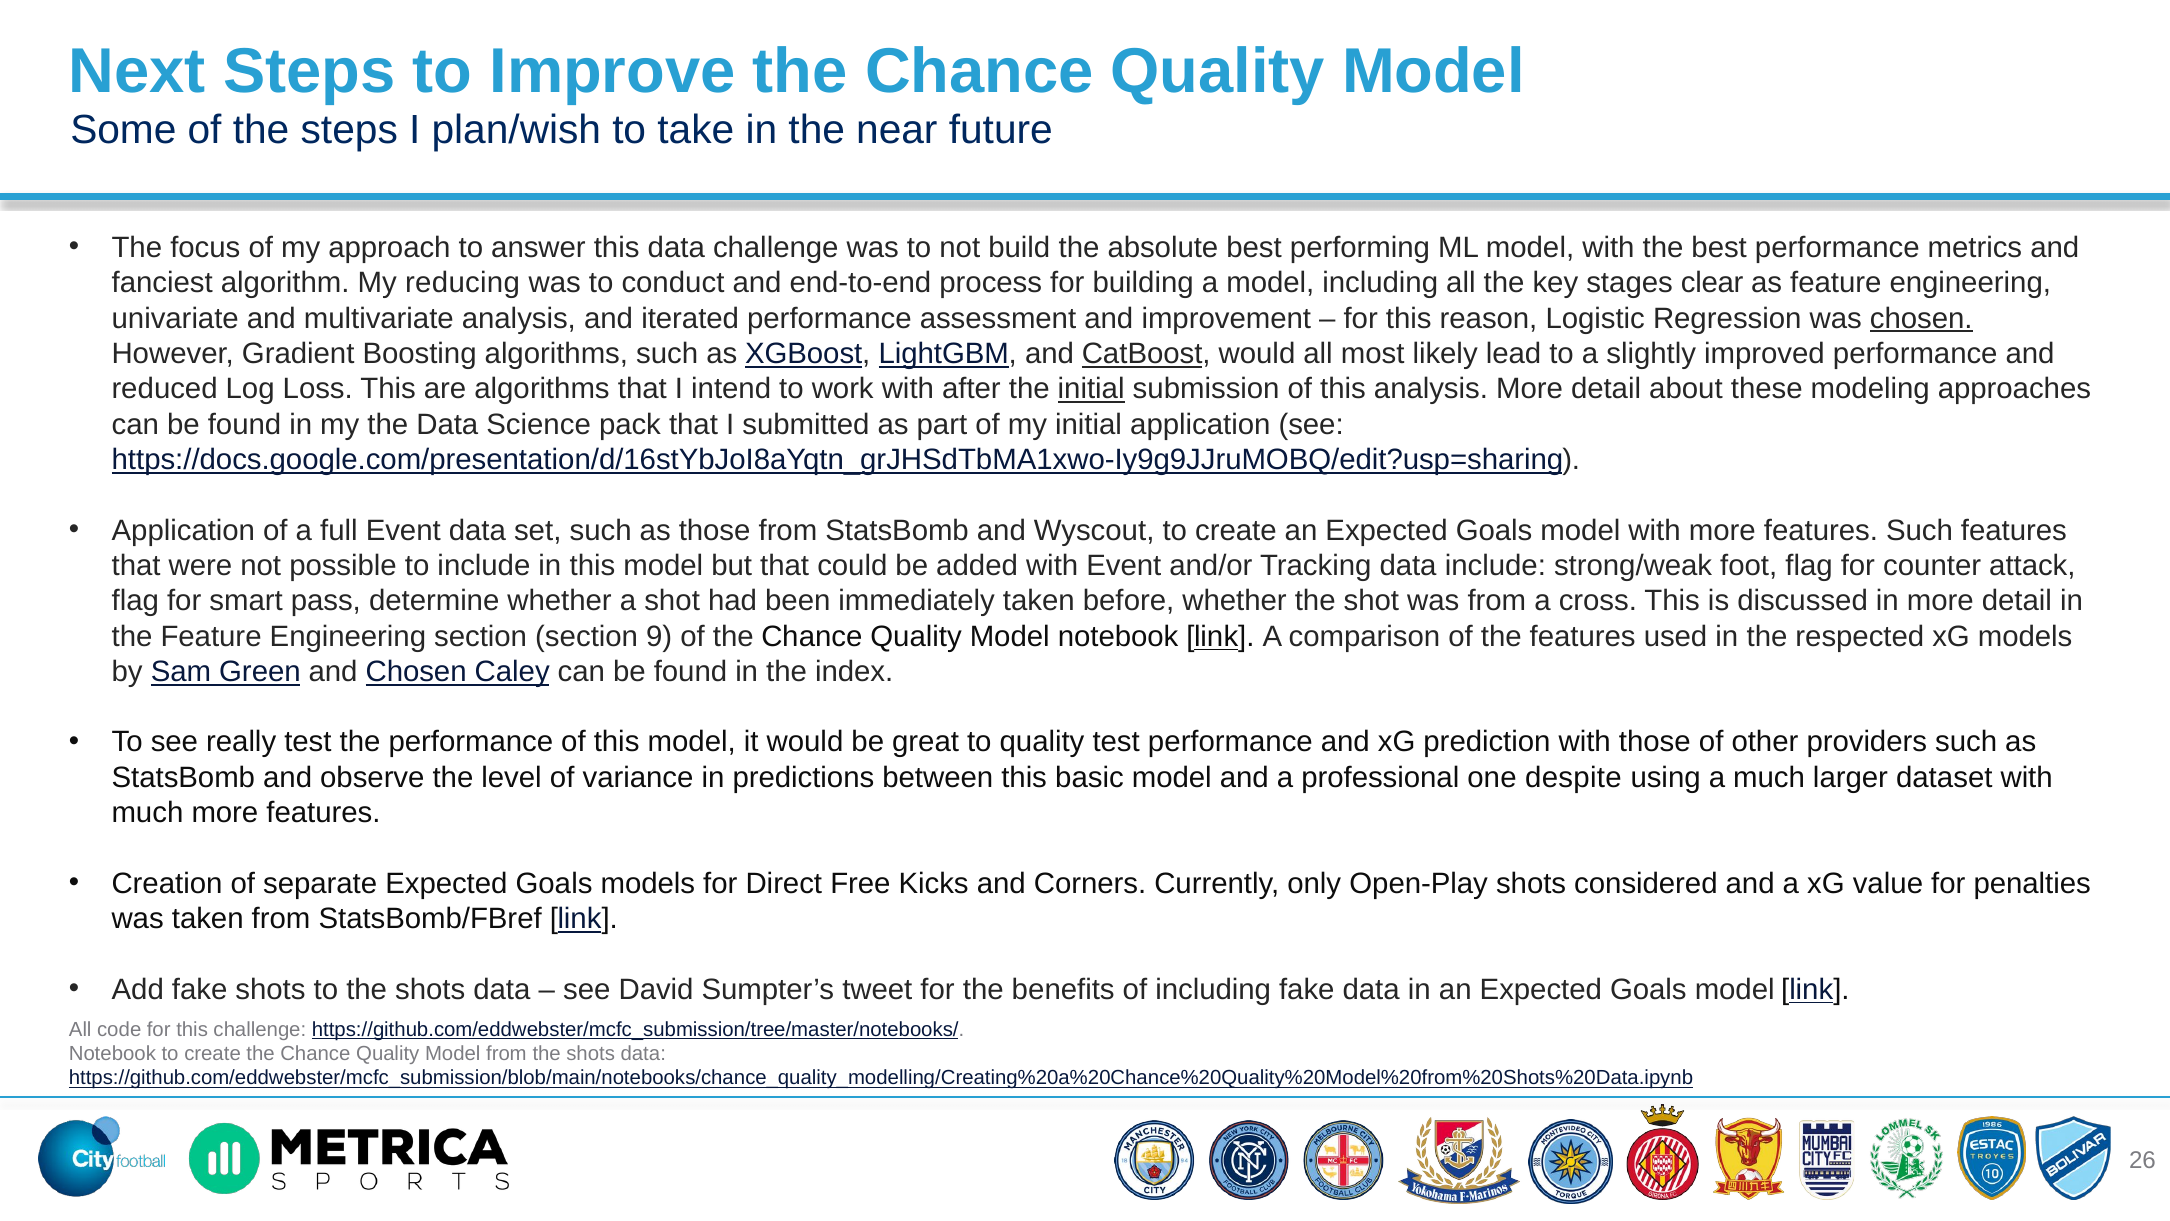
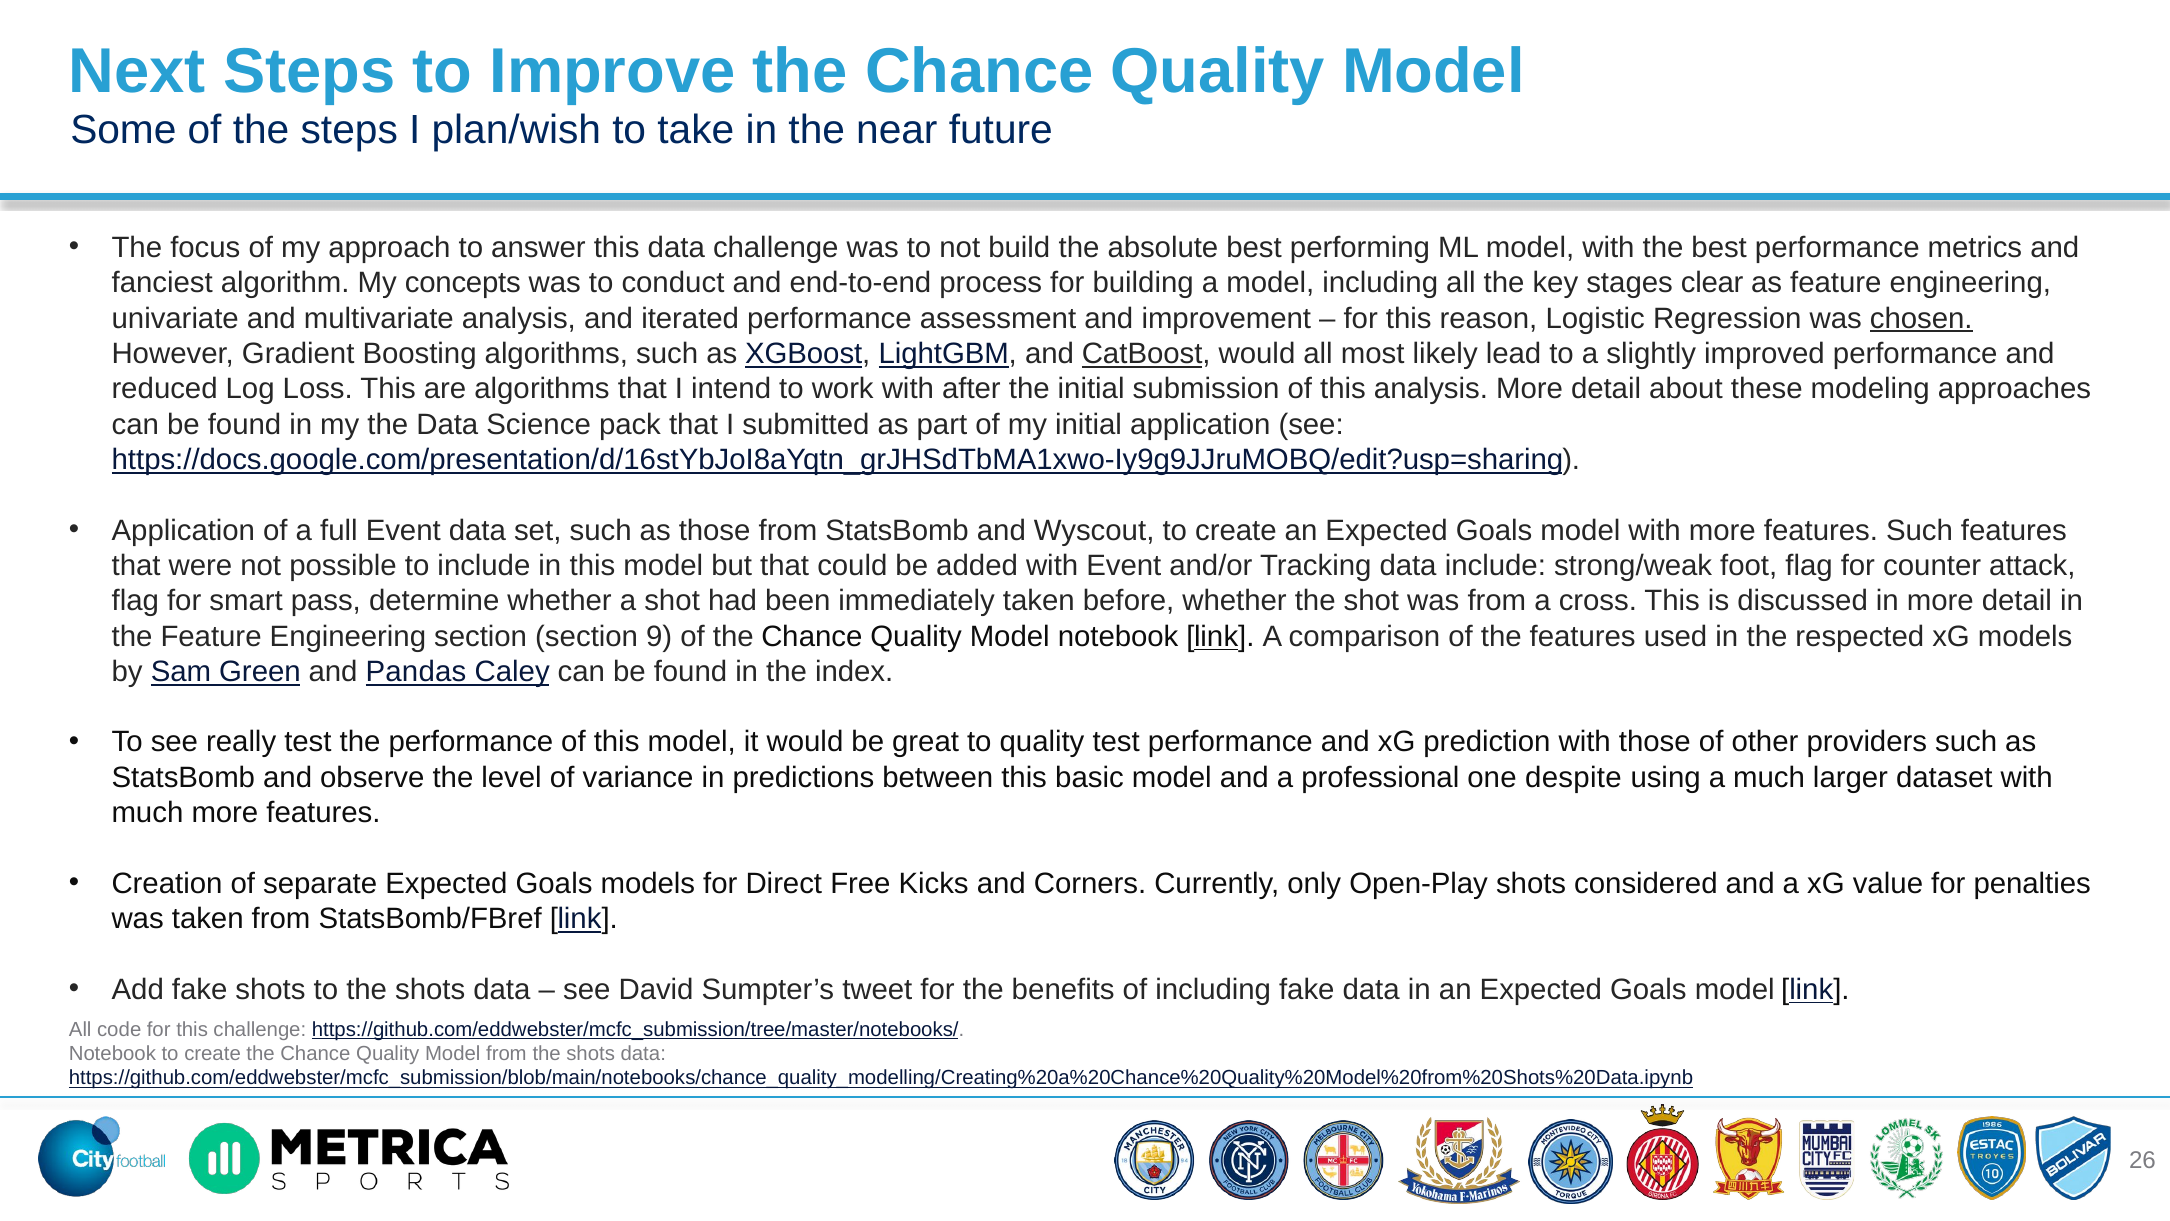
reducing: reducing -> concepts
initial at (1091, 389) underline: present -> none
and Chosen: Chosen -> Pandas
